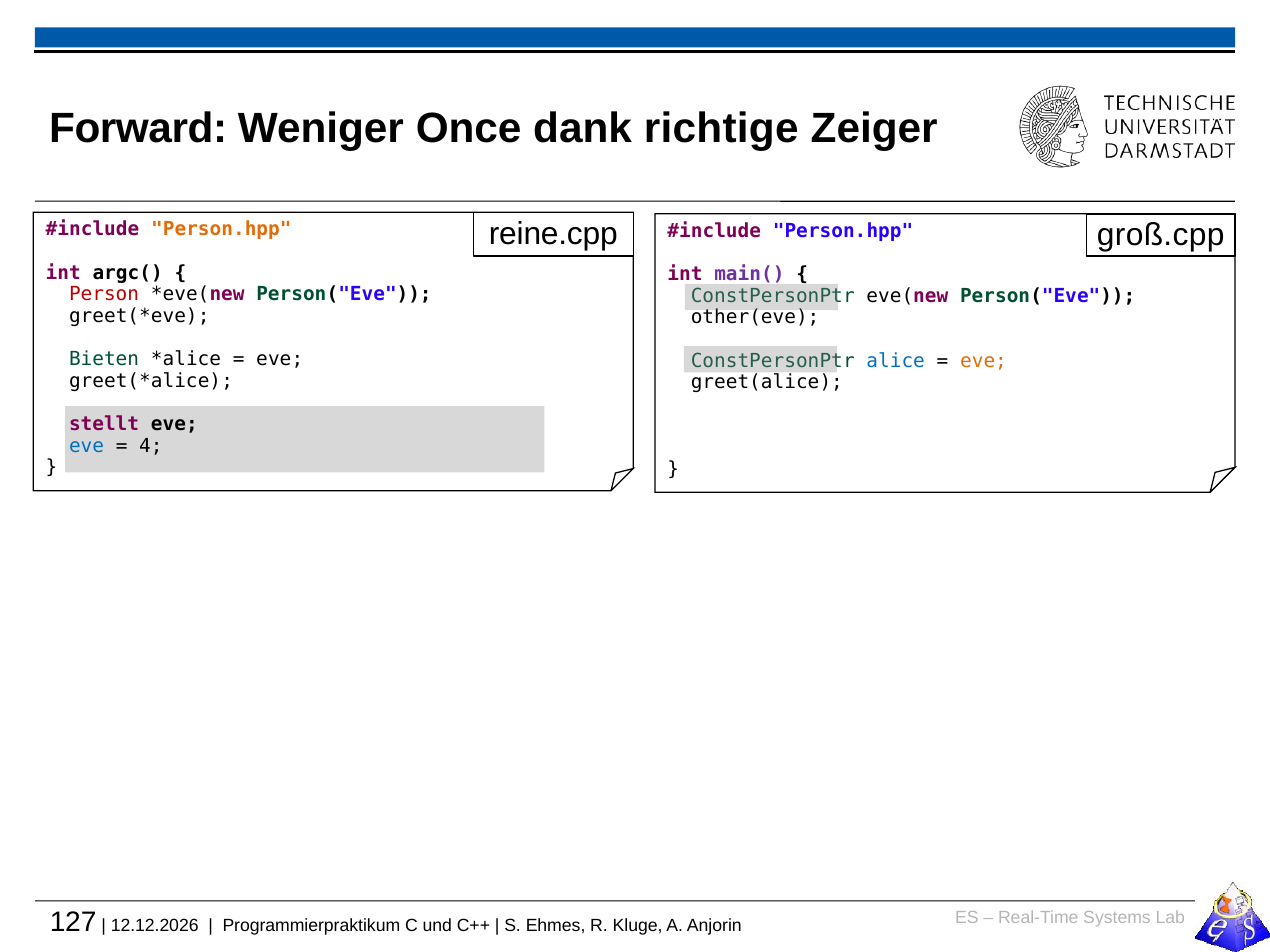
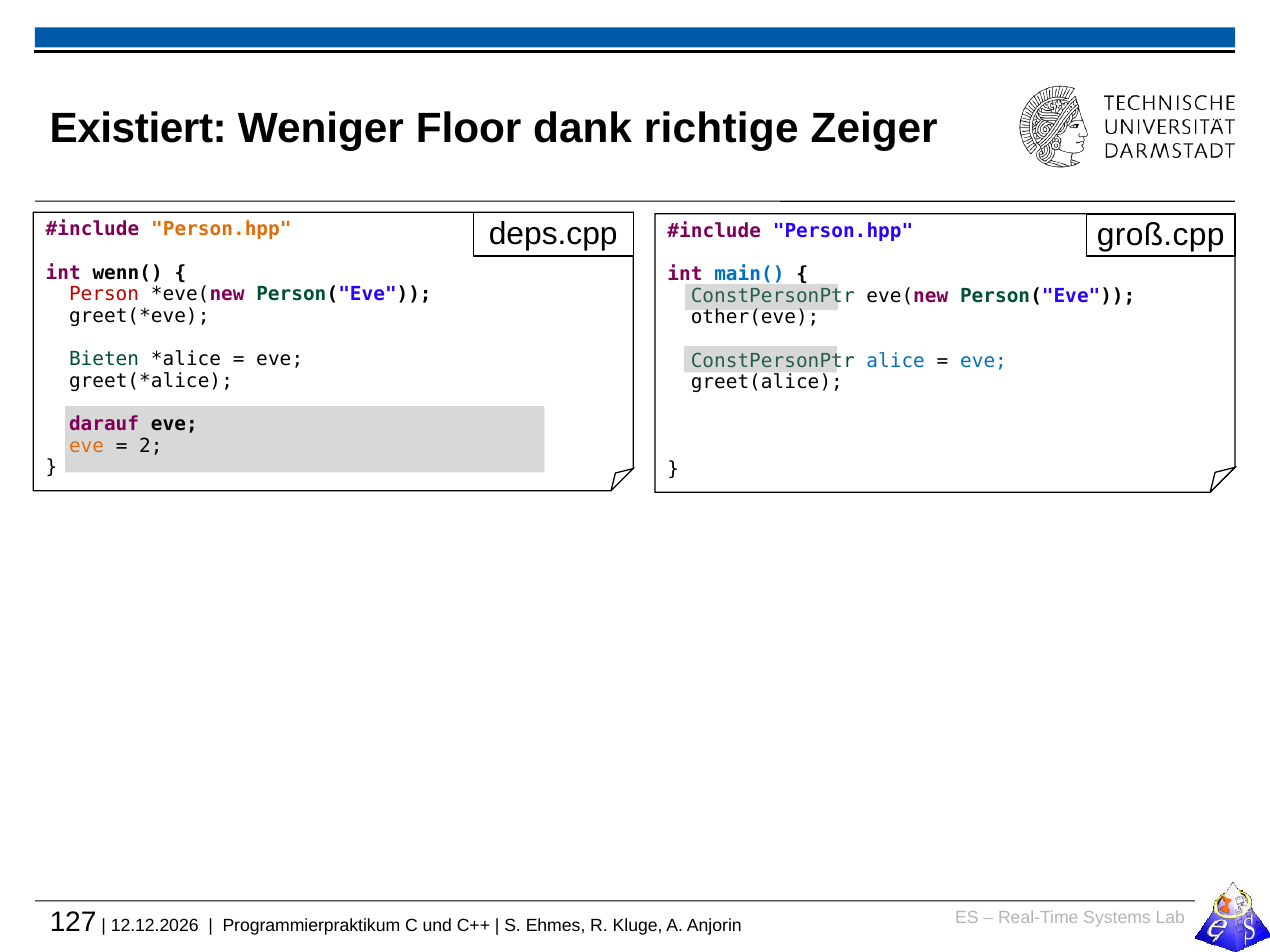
Forward: Forward -> Existiert
Once: Once -> Floor
reine.cpp: reine.cpp -> deps.cpp
argc(: argc( -> wenn(
main( colour: purple -> blue
eve at (984, 361) colour: orange -> blue
stellt: stellt -> darauf
eve at (87, 446) colour: blue -> orange
4: 4 -> 2
